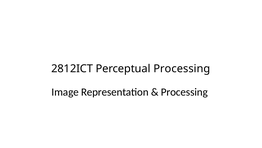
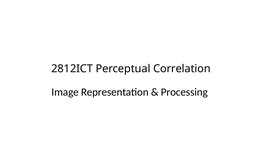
Perceptual Processing: Processing -> Correlation
